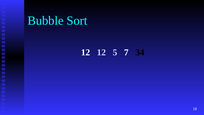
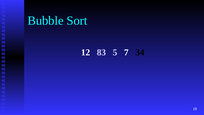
12 12: 12 -> 83
